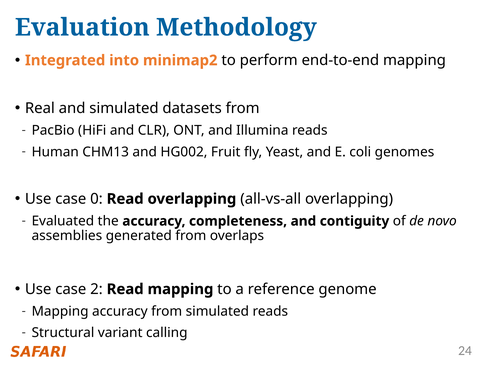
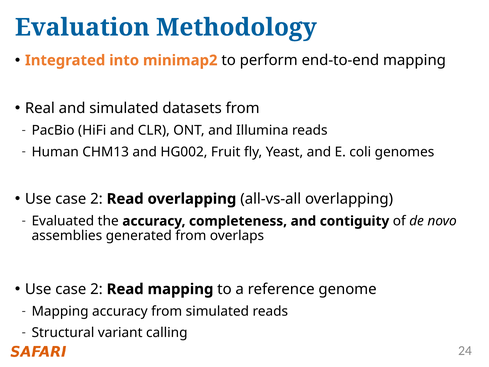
0 at (96, 199): 0 -> 2
